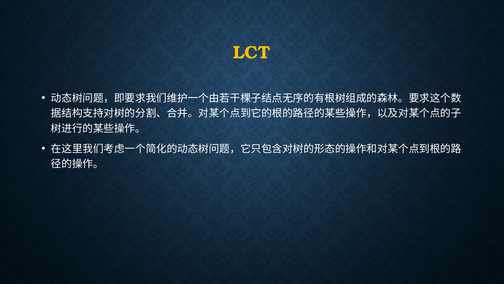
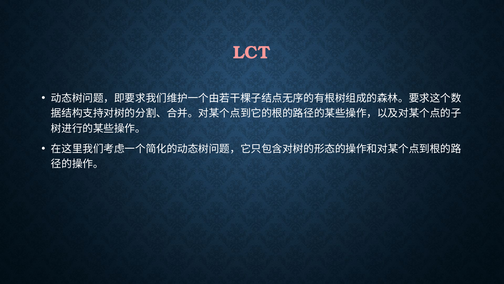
LCT colour: yellow -> pink
